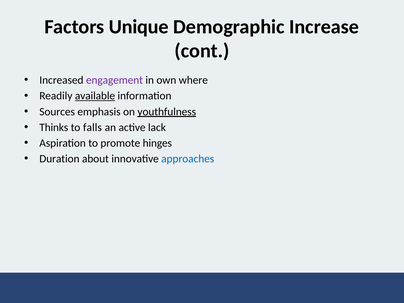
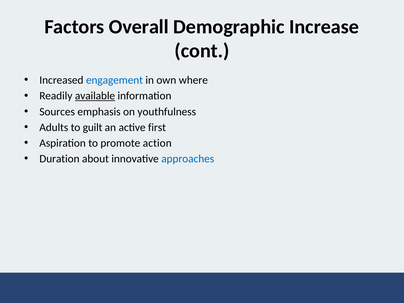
Unique: Unique -> Overall
engagement colour: purple -> blue
youthfulness underline: present -> none
Thinks: Thinks -> Adults
falls: falls -> guilt
lack: lack -> first
hinges: hinges -> action
